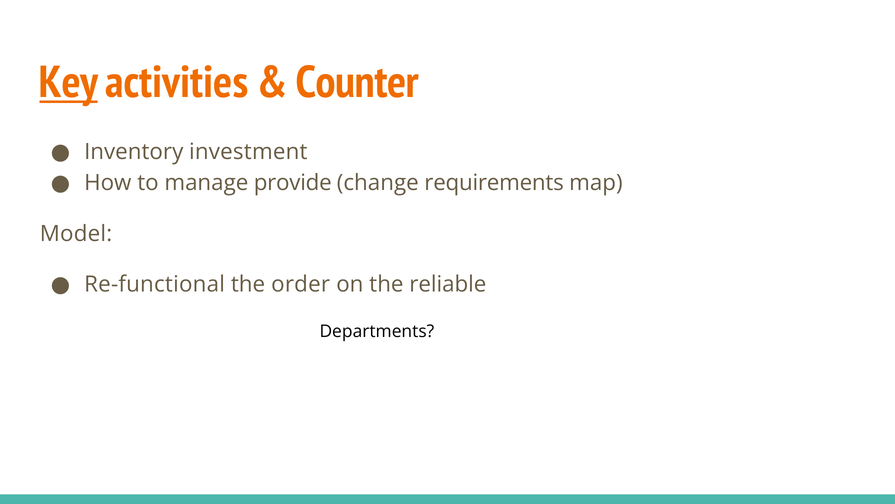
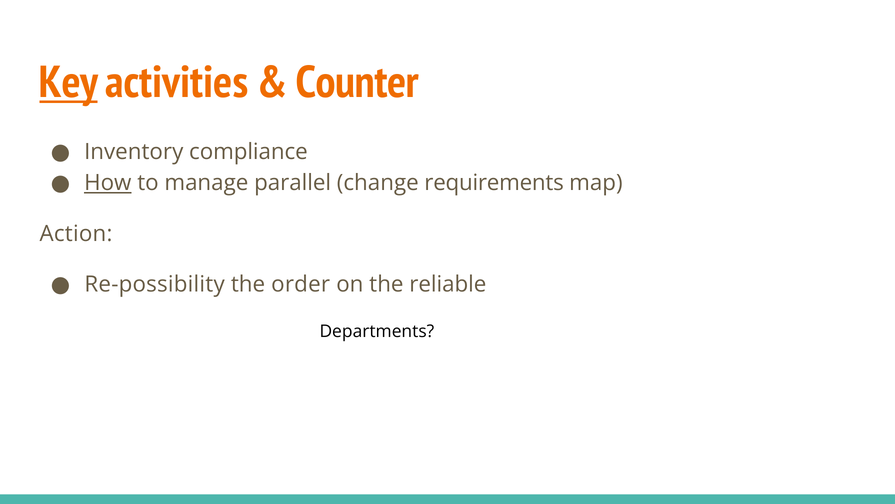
investment: investment -> compliance
How underline: none -> present
provide: provide -> parallel
Model: Model -> Action
Re-functional: Re-functional -> Re-possibility
